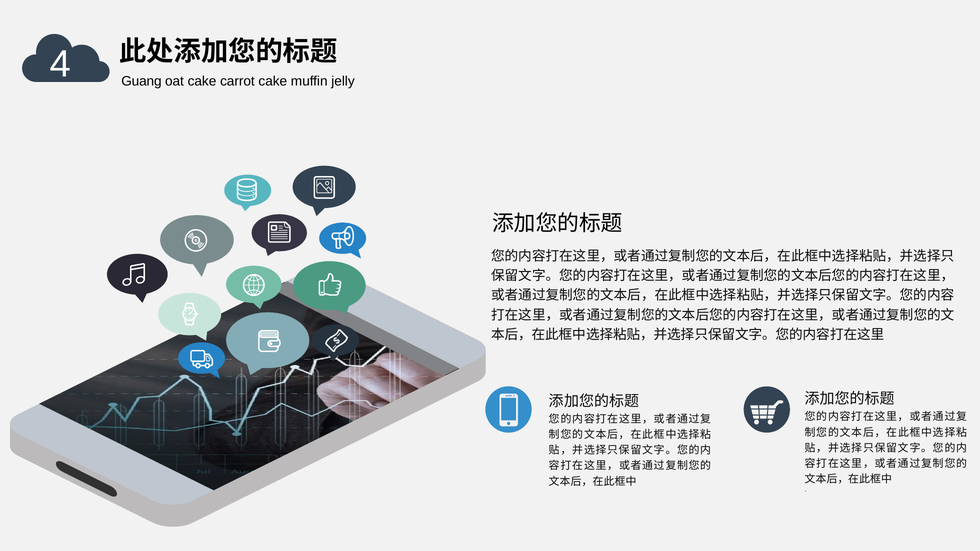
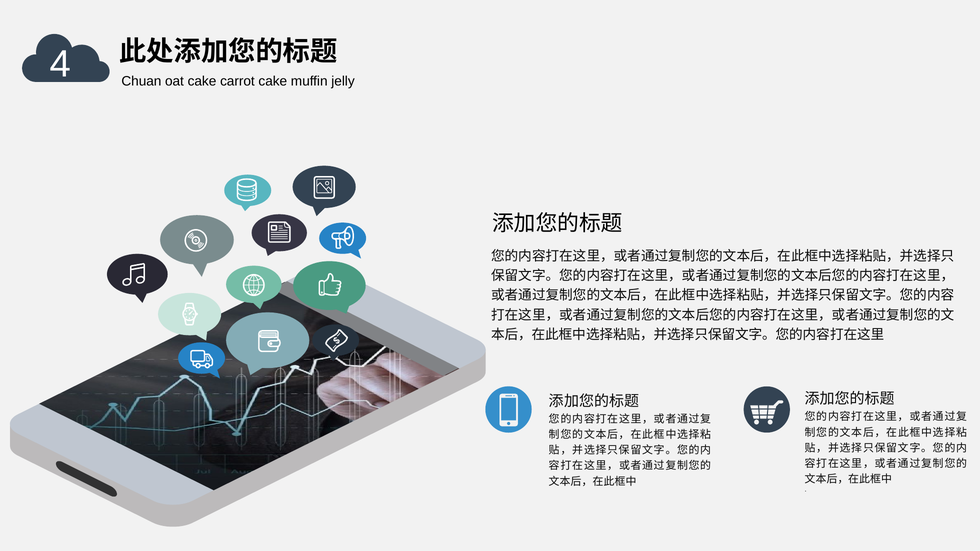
Guang: Guang -> Chuan
